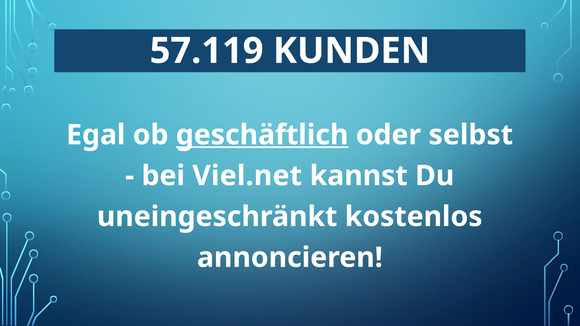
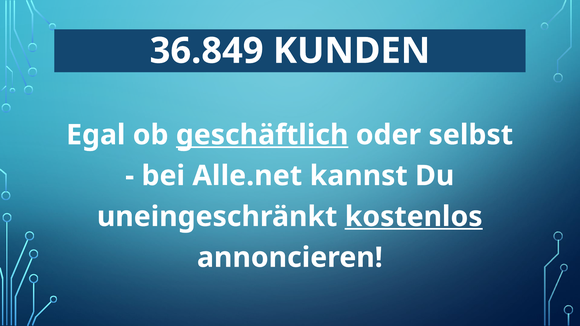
57.119: 57.119 -> 36.849
Viel.net: Viel.net -> Alle.net
kostenlos underline: none -> present
